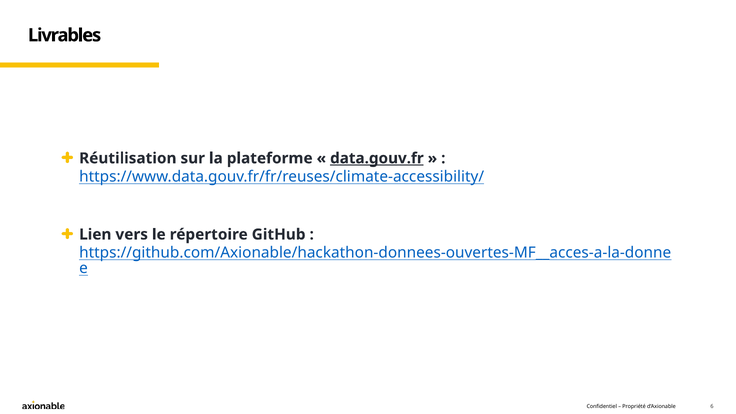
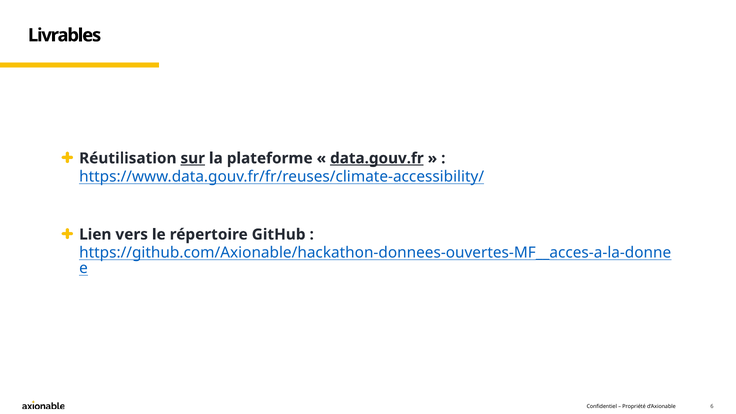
sur underline: none -> present
